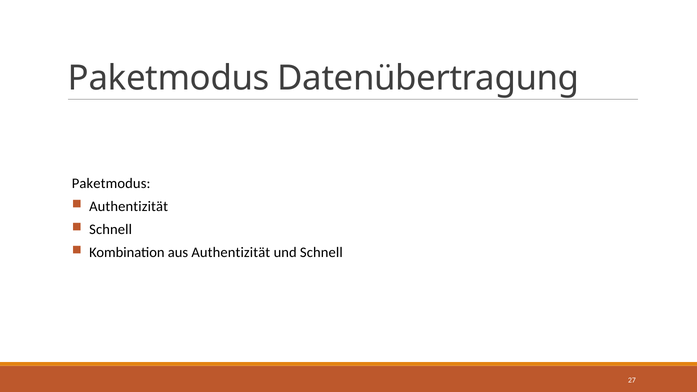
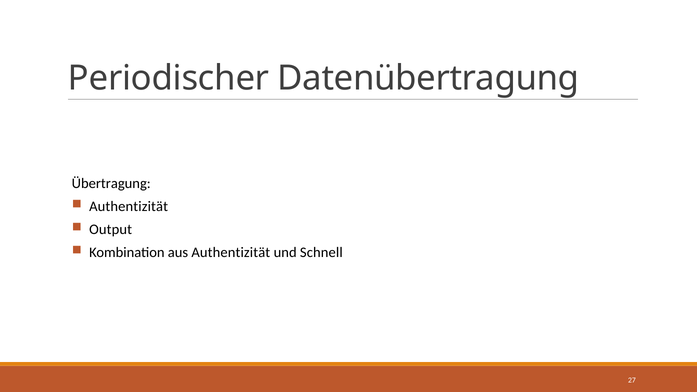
Paketmodus at (169, 78): Paketmodus -> Periodischer
Paketmodus at (111, 184): Paketmodus -> Übertragung
Schnell at (111, 230): Schnell -> Output
